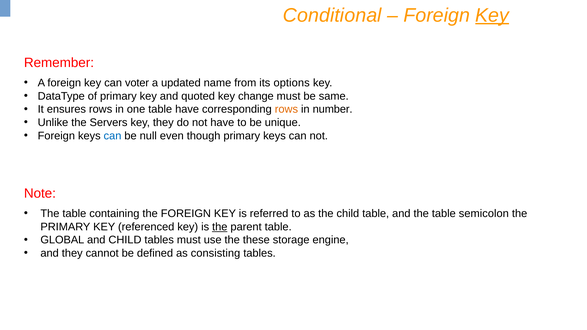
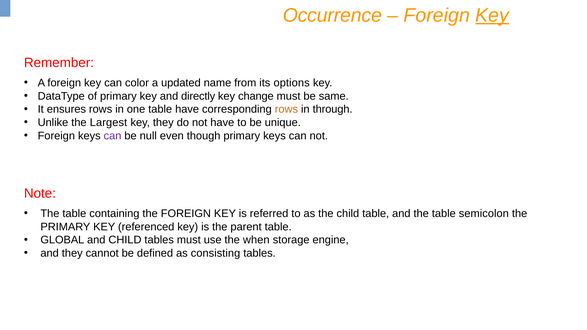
Conditional: Conditional -> Occurrence
voter: voter -> color
quoted: quoted -> directly
number: number -> through
Servers: Servers -> Largest
can at (113, 136) colour: blue -> purple
the at (220, 227) underline: present -> none
these: these -> when
